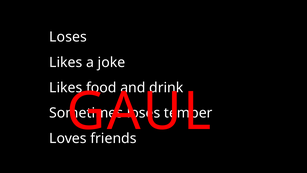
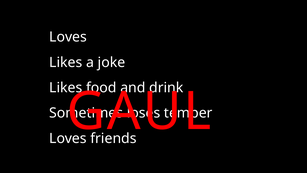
Loses at (68, 37): Loses -> Loves
